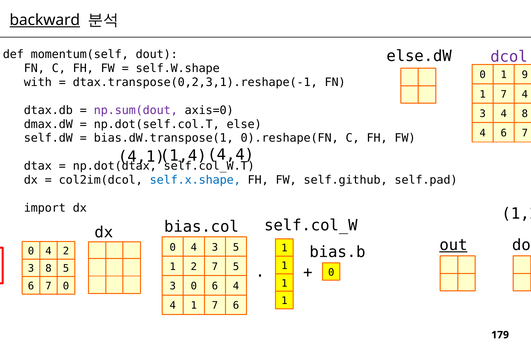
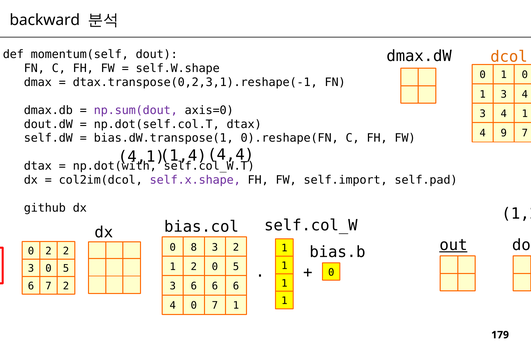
backward underline: present -> none
else.dW: else.dW -> dmax.dW
dcol colour: purple -> orange
1 9: 9 -> 0
with: with -> dmax
7 at (504, 94): 7 -> 3
dtax.db: dtax.db -> dmax.db
4 8: 8 -> 1
dmax.dW: dmax.dW -> dout.dW
np.dot(self.col.T else: else -> dtax
4 6: 6 -> 9
np.dot(dtax: np.dot(dtax -> np.dot(with
self.x.shape colour: blue -> purple
self.github: self.github -> self.import
import: import -> github
4 at (194, 247): 4 -> 8
3 5: 5 -> 2
4 at (48, 251): 4 -> 2
2 7: 7 -> 0
3 8: 8 -> 0
7 0: 0 -> 2
3 0: 0 -> 6
4 at (236, 286): 4 -> 6
4 1: 1 -> 0
7 6: 6 -> 1
